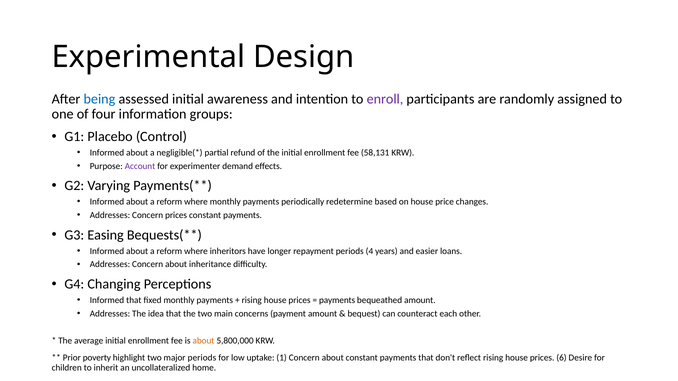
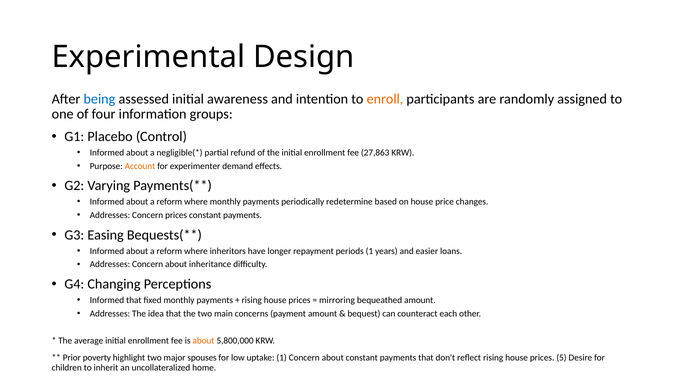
enroll colour: purple -> orange
58,131: 58,131 -> 27,863
Account colour: purple -> orange
periods 4: 4 -> 1
payments at (337, 300): payments -> mirroring
major periods: periods -> spouses
6: 6 -> 5
